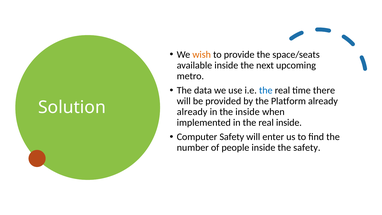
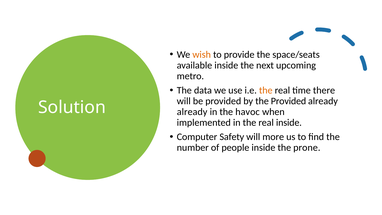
the at (266, 90) colour: blue -> orange
the Platform: Platform -> Provided
the inside: inside -> havoc
enter: enter -> more
the safety: safety -> prone
